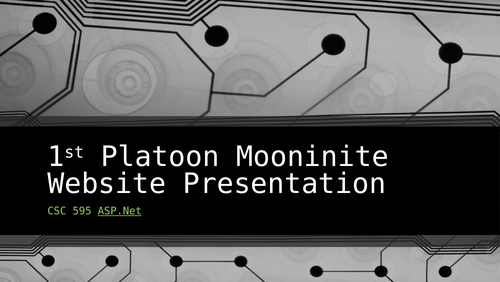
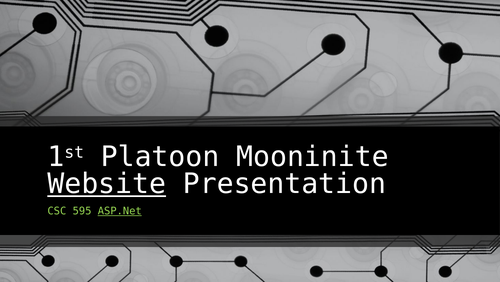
Website underline: none -> present
